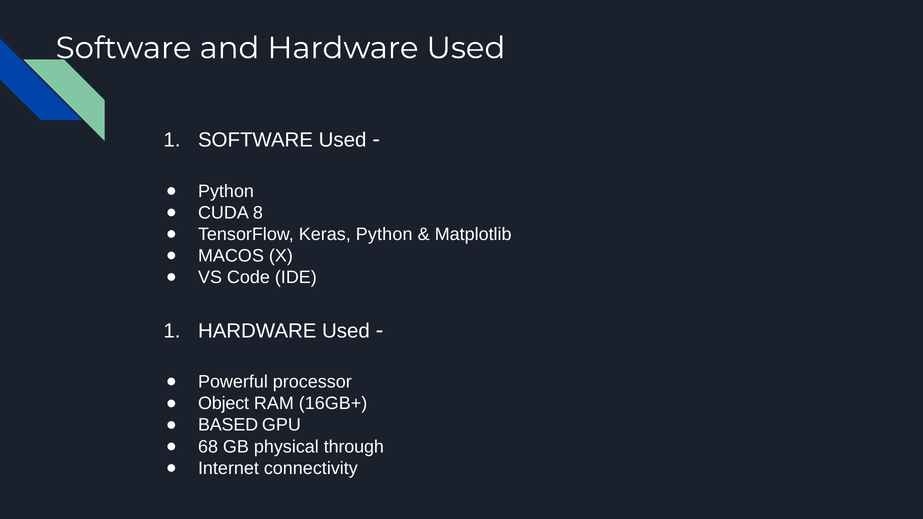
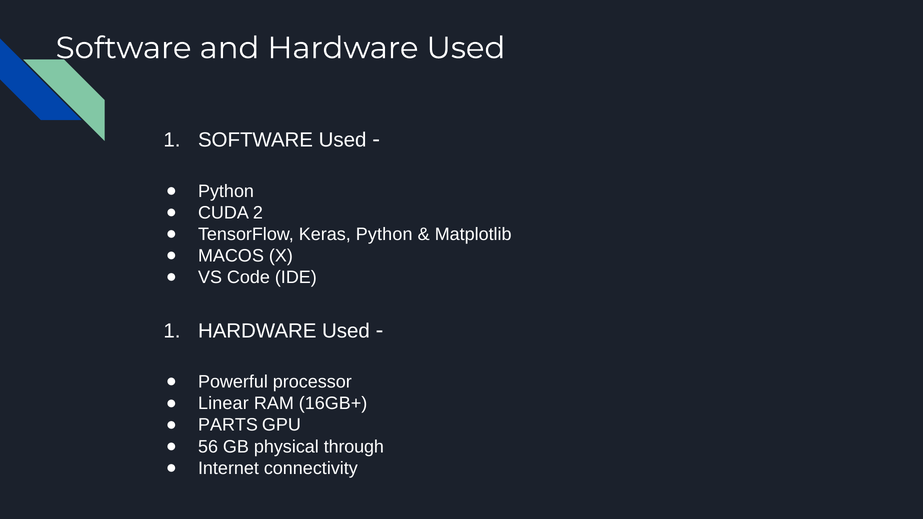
8: 8 -> 2
Object: Object -> Linear
BASED: BASED -> PARTS
68: 68 -> 56
